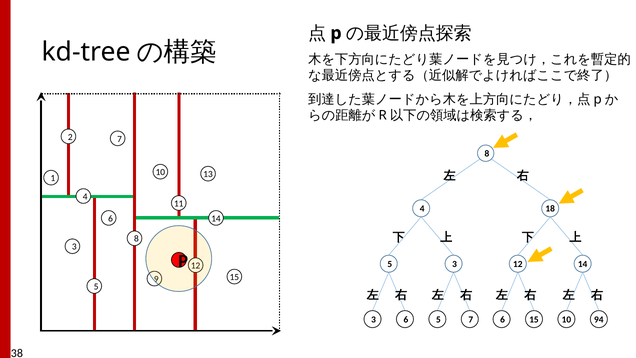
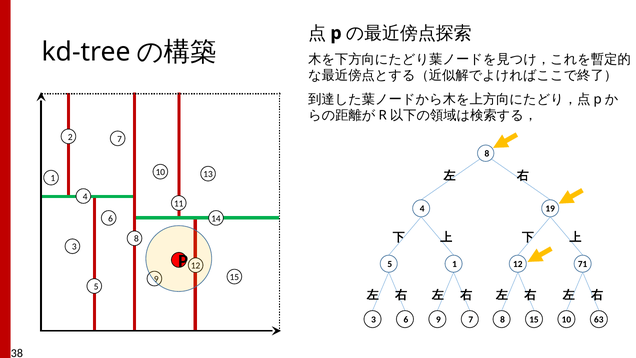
18: 18 -> 19
5 3: 3 -> 1
14 at (583, 264): 14 -> 71
6 5: 5 -> 9
7 6: 6 -> 8
94: 94 -> 63
